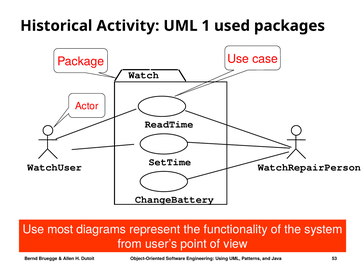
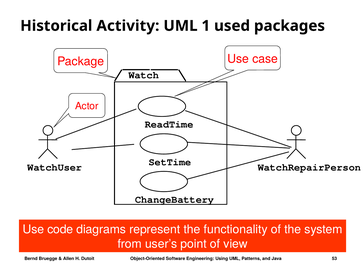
most: most -> code
